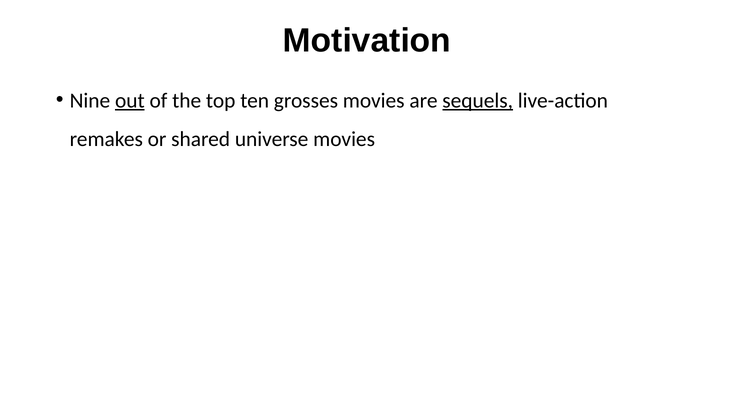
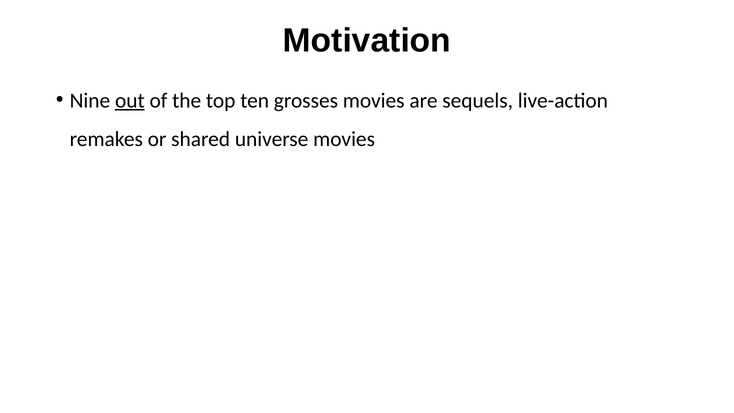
sequels underline: present -> none
